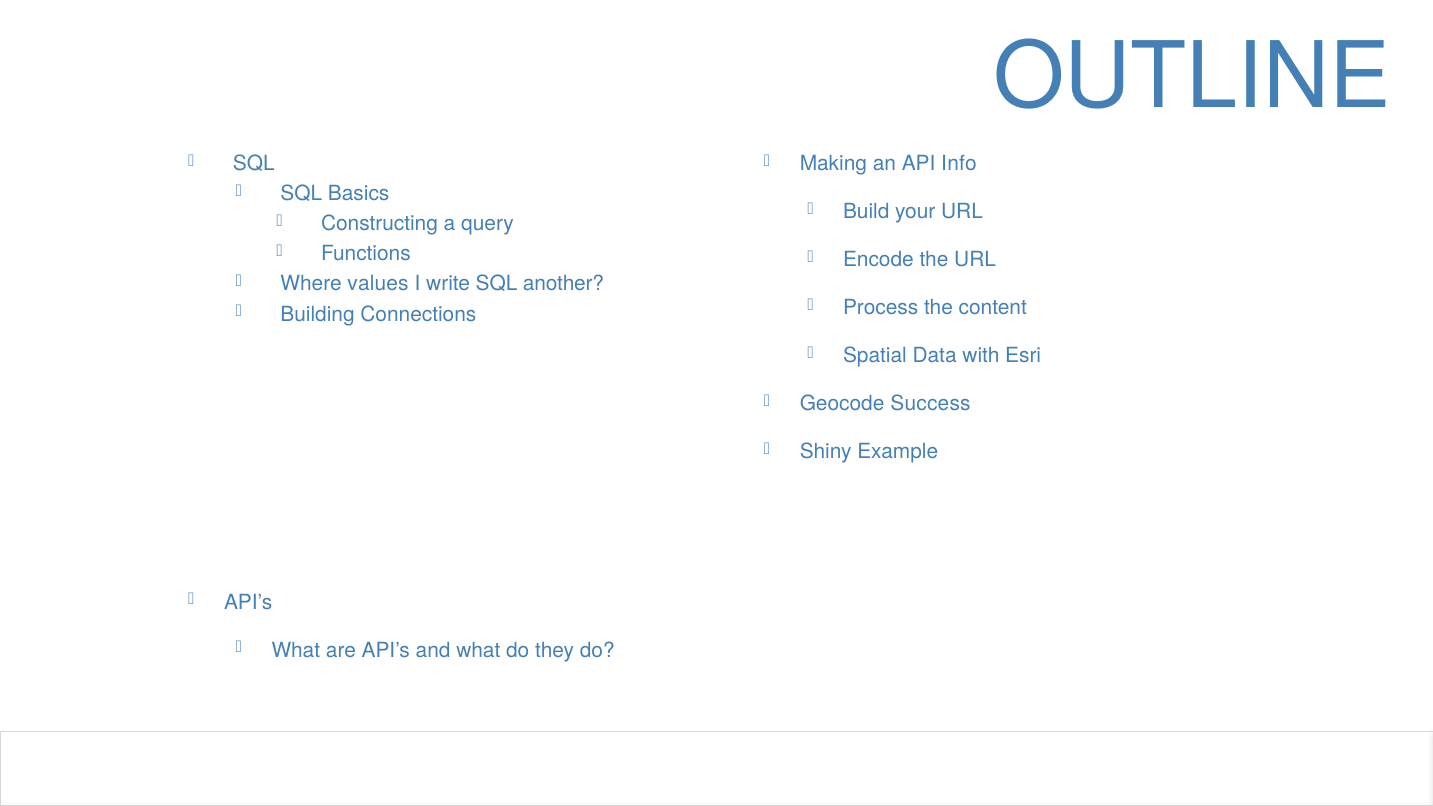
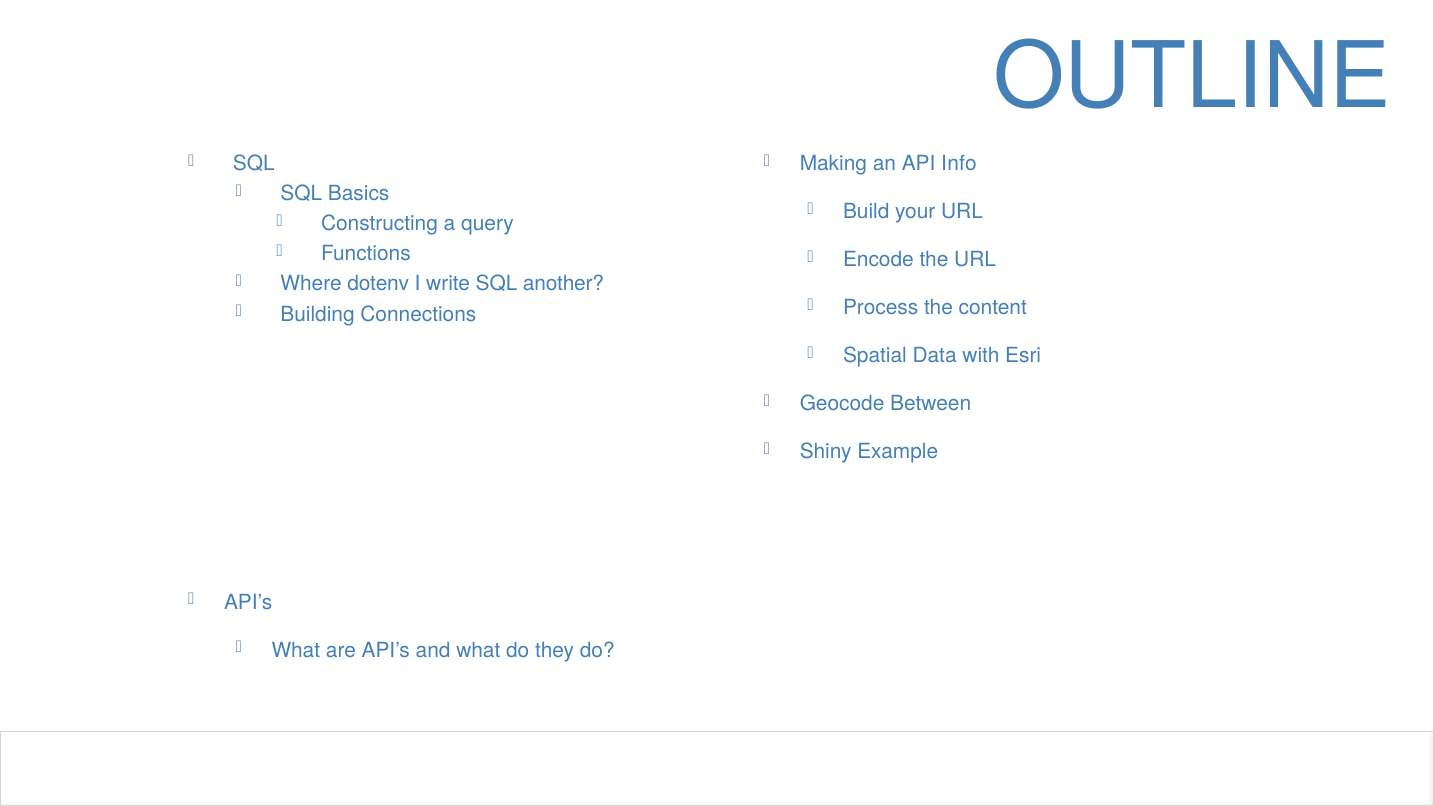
values: values -> dotenv
Success: Success -> Between
